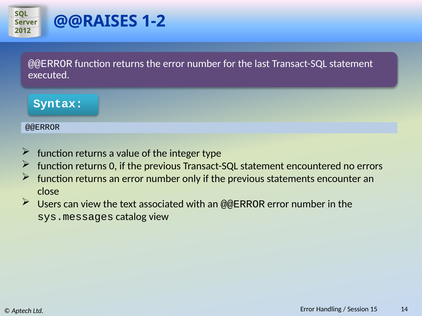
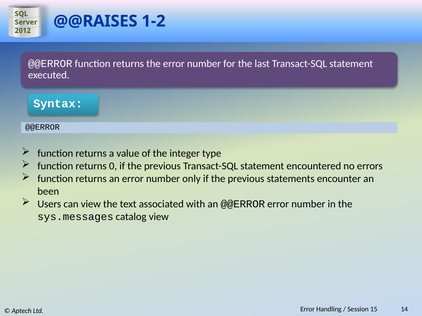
close: close -> been
